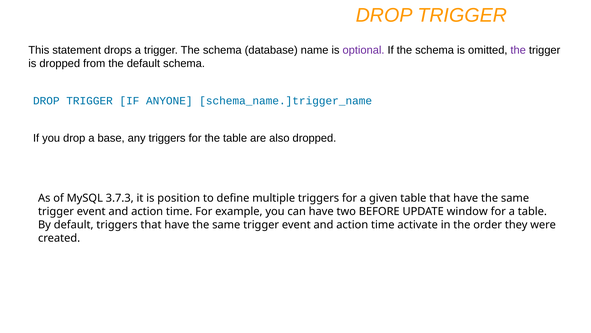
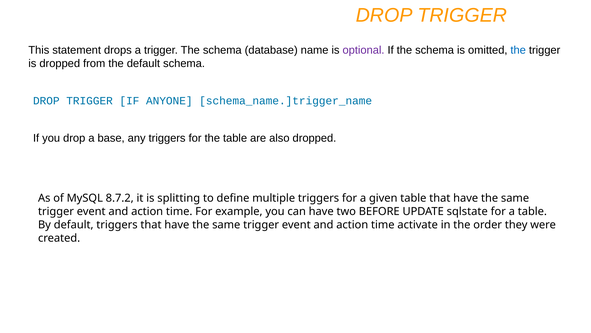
the at (518, 50) colour: purple -> blue
3.7.3: 3.7.3 -> 8.7.2
position: position -> splitting
window: window -> sqlstate
